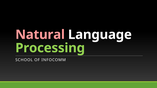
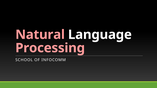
Processing colour: light green -> pink
